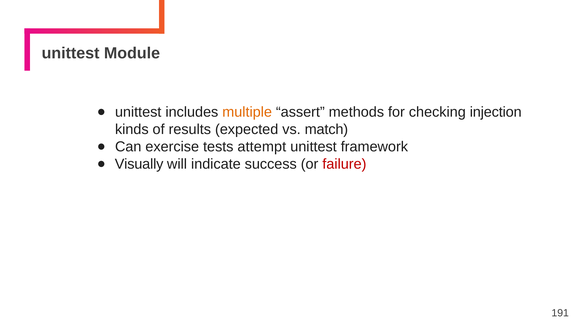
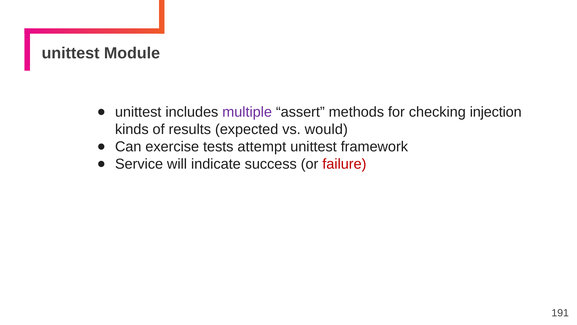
multiple colour: orange -> purple
match: match -> would
Visually: Visually -> Service
